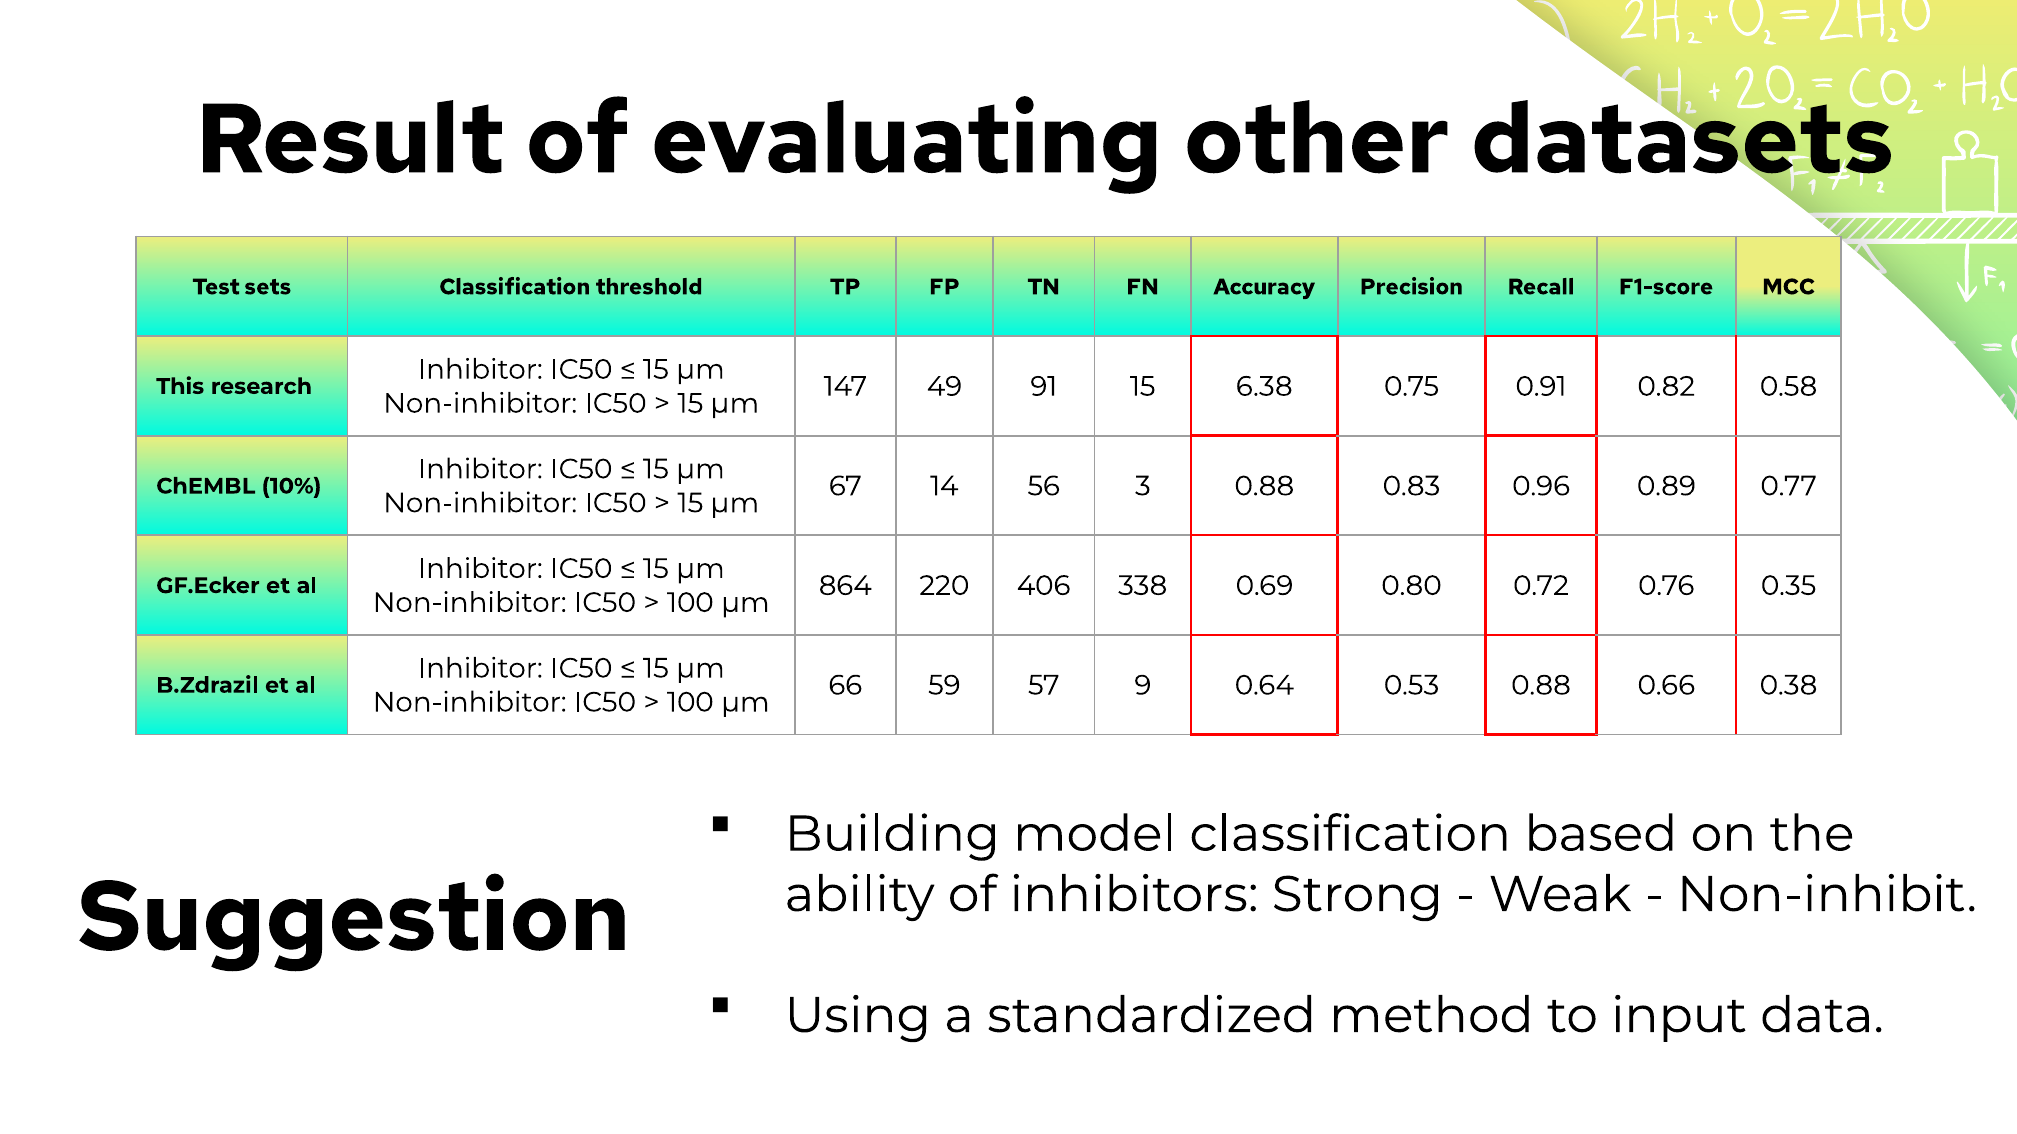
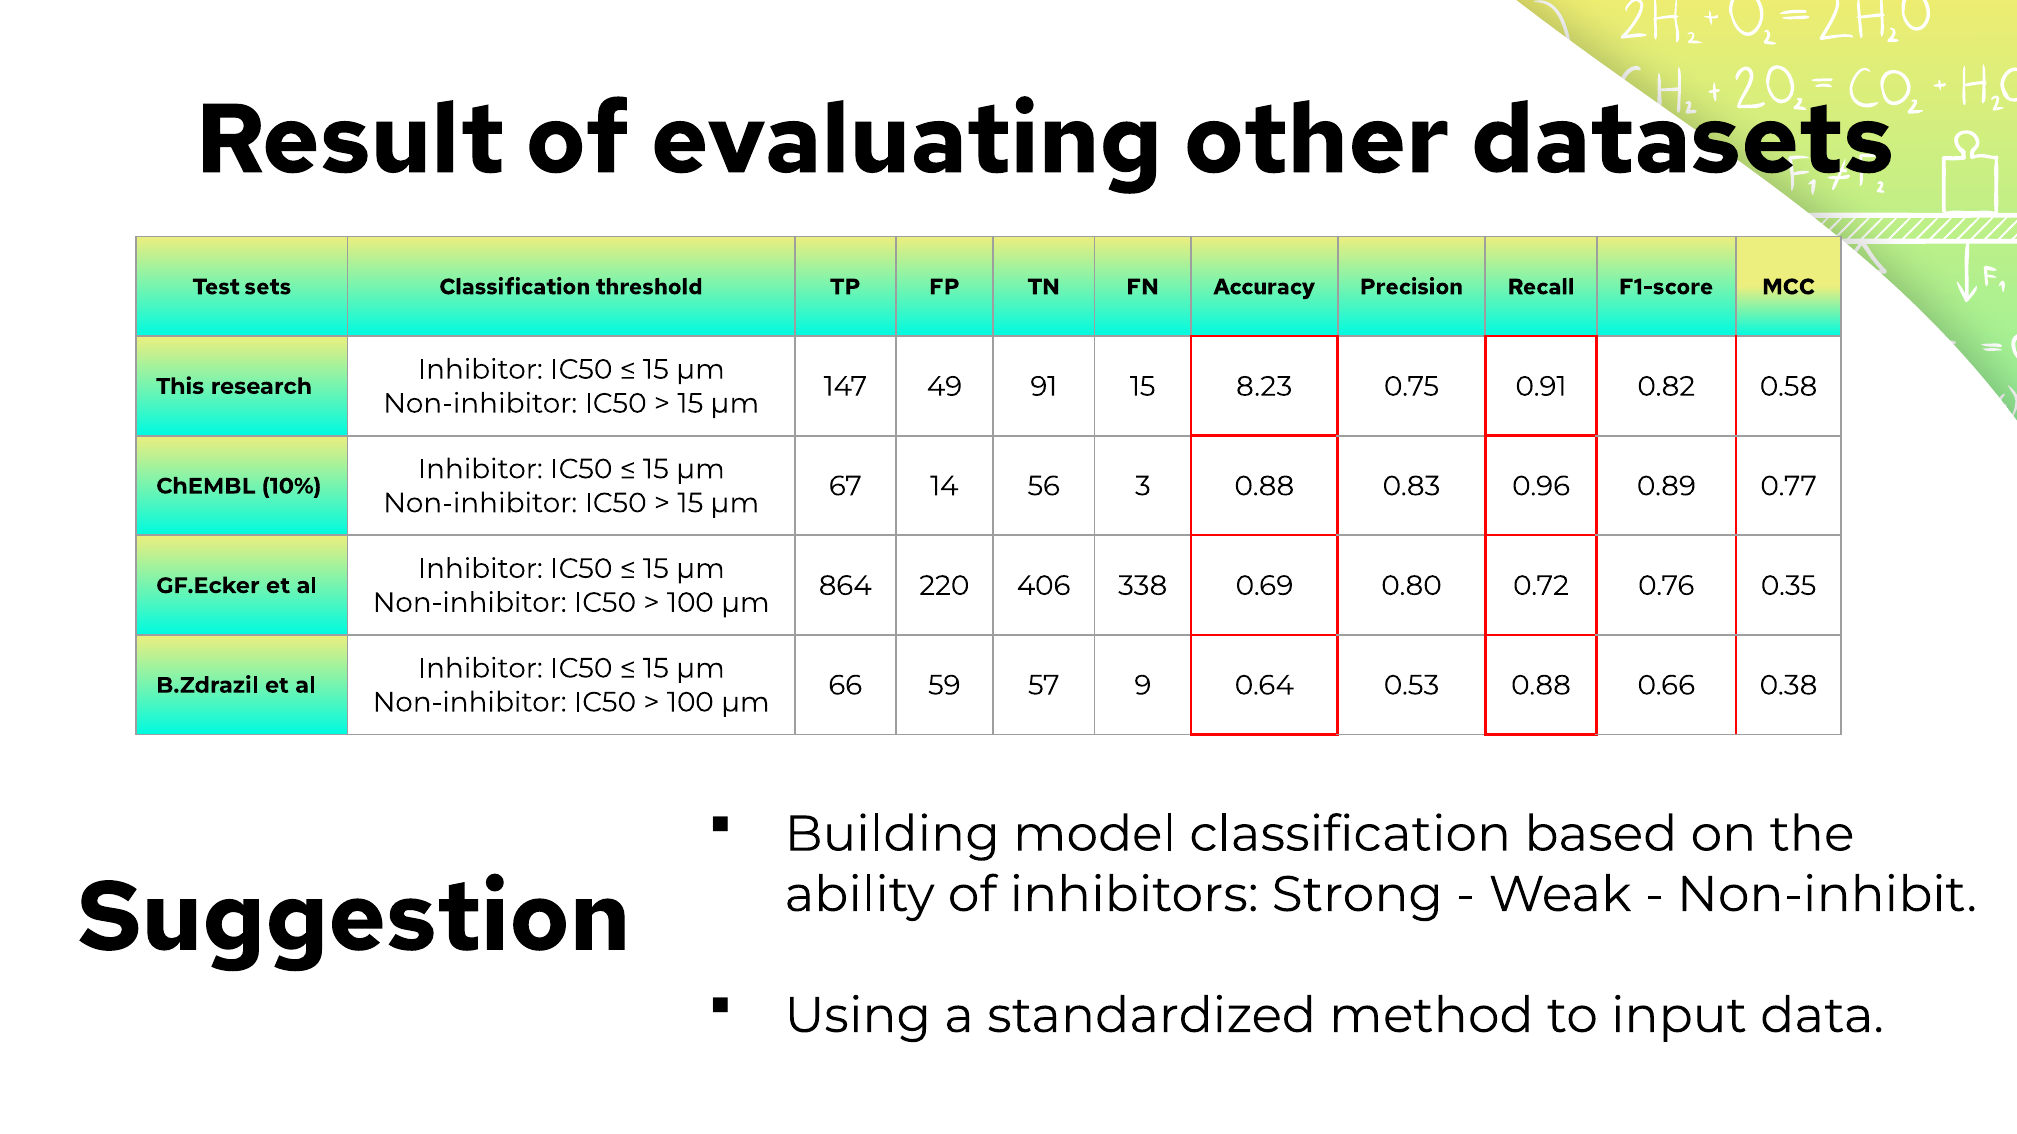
6.38: 6.38 -> 8.23
